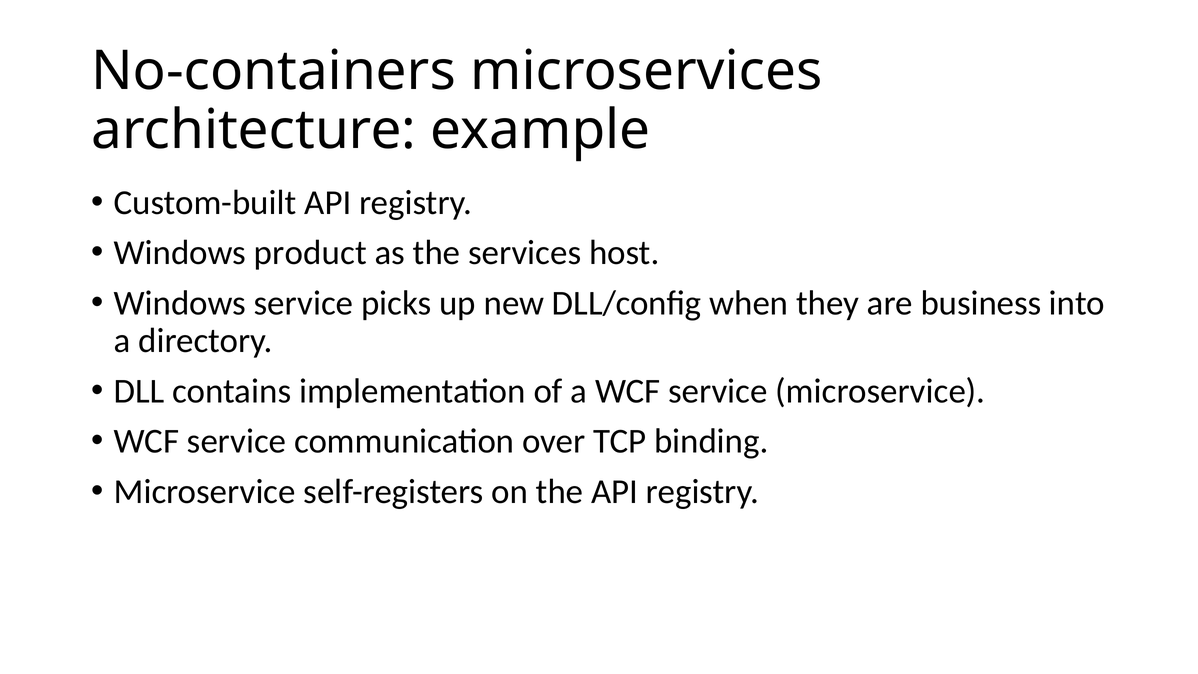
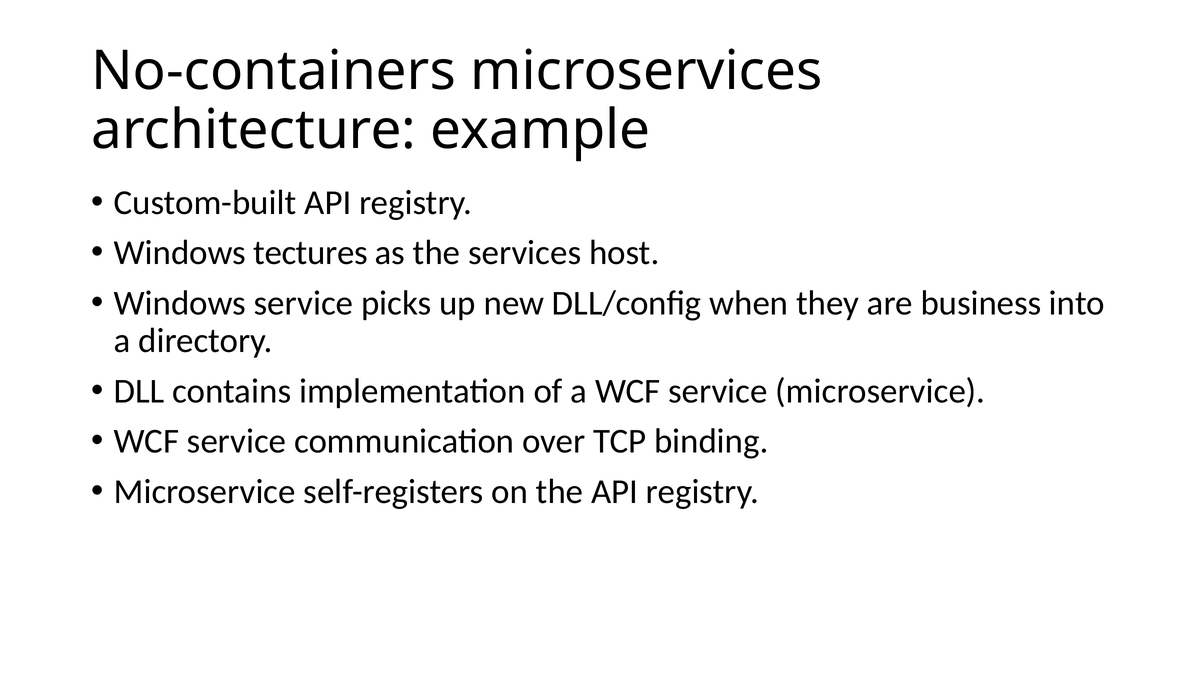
product: product -> tectures
